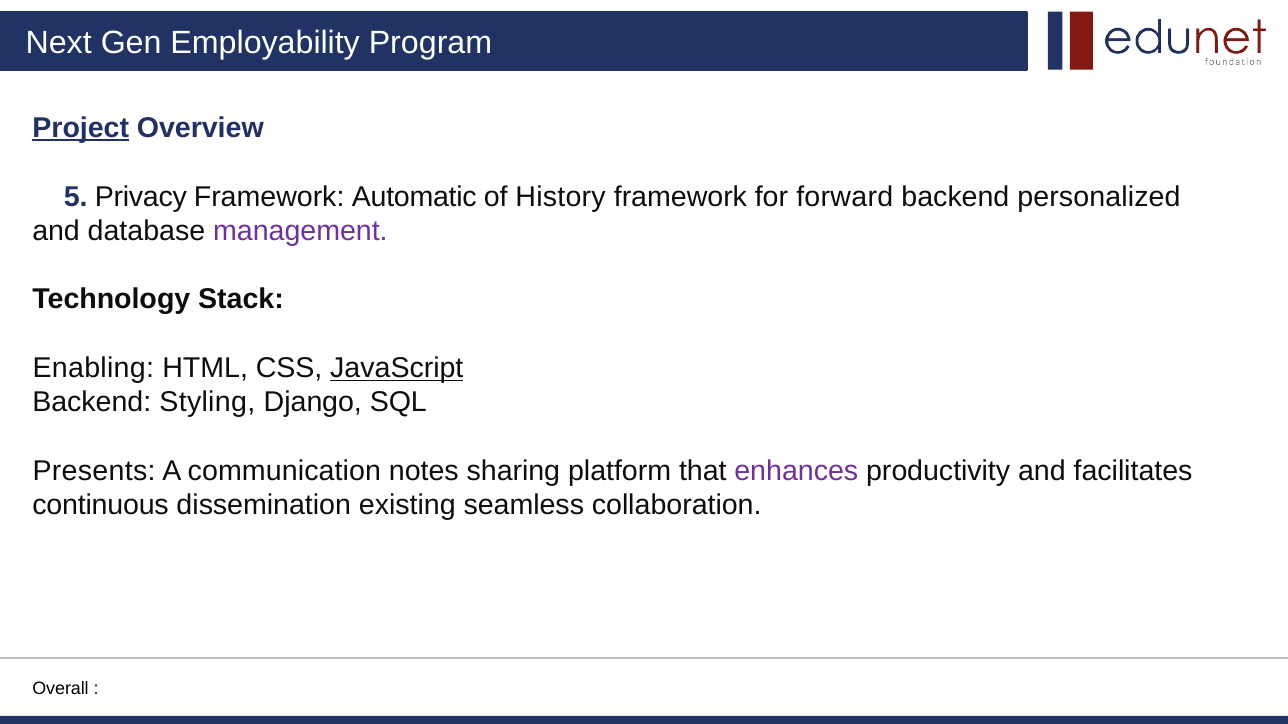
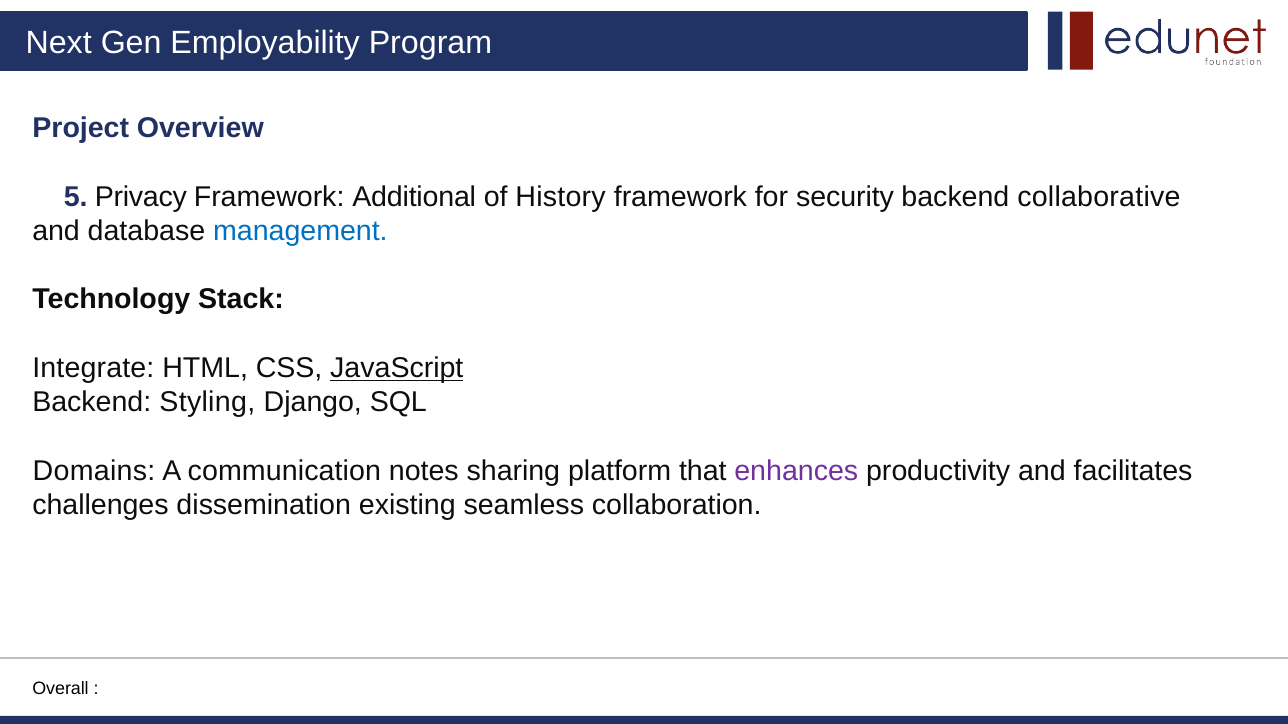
Project underline: present -> none
Automatic: Automatic -> Additional
forward: forward -> security
personalized: personalized -> collaborative
management colour: purple -> blue
Enabling: Enabling -> Integrate
Presents: Presents -> Domains
continuous: continuous -> challenges
